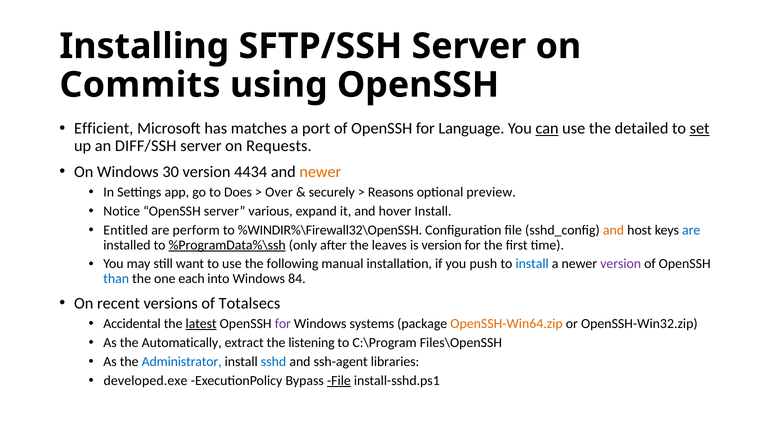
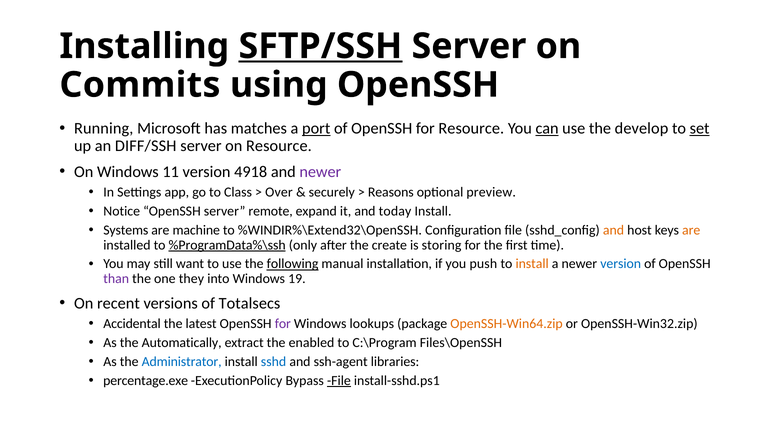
SFTP/SSH underline: none -> present
Efficient: Efficient -> Running
port underline: none -> present
for Language: Language -> Resource
detailed: detailed -> develop
on Requests: Requests -> Resource
30: 30 -> 11
4434: 4434 -> 4918
newer at (320, 172) colour: orange -> purple
Does: Does -> Class
various: various -> remote
hover: hover -> today
Entitled: Entitled -> Systems
perform: perform -> machine
%WINDIR%\Firewall32\OpenSSH: %WINDIR%\Firewall32\OpenSSH -> %WINDIR%\Extend32\OpenSSH
are at (691, 230) colour: blue -> orange
leaves: leaves -> create
is version: version -> storing
following underline: none -> present
install at (532, 264) colour: blue -> orange
version at (621, 264) colour: purple -> blue
than colour: blue -> purple
each: each -> they
84: 84 -> 19
latest underline: present -> none
systems: systems -> lookups
listening: listening -> enabled
developed.exe: developed.exe -> percentage.exe
